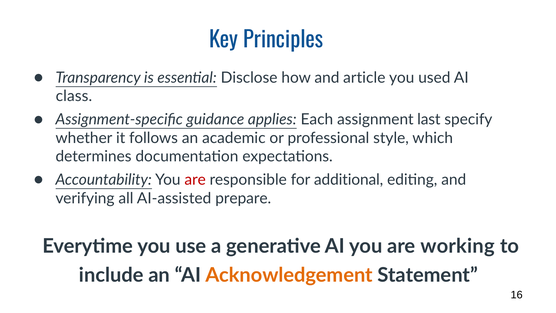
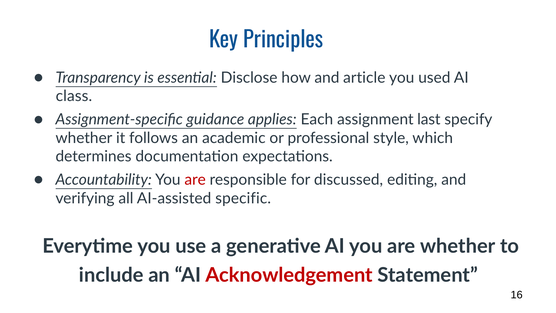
additional: additional -> discussed
prepare: prepare -> specific
are working: working -> whether
Acknowledgement colour: orange -> red
